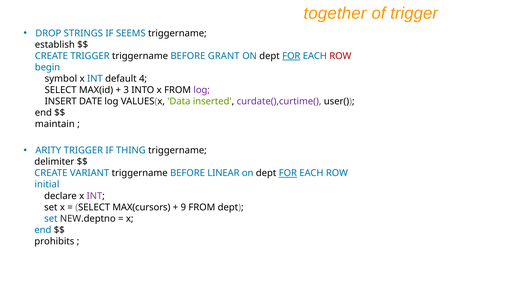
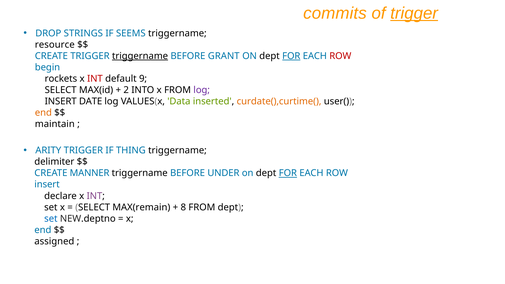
together: together -> commits
trigger at (414, 13) underline: none -> present
establish: establish -> resource
triggername at (140, 56) underline: none -> present
symbol: symbol -> rockets
INT at (95, 79) colour: blue -> red
4: 4 -> 9
3: 3 -> 2
curdate(),curtime( colour: purple -> orange
end at (43, 113) colour: black -> orange
VARIANT: VARIANT -> MANNER
LINEAR: LINEAR -> UNDER
initial at (47, 185): initial -> insert
MAX(cursors: MAX(cursors -> MAX(remain
9: 9 -> 8
prohibits: prohibits -> assigned
